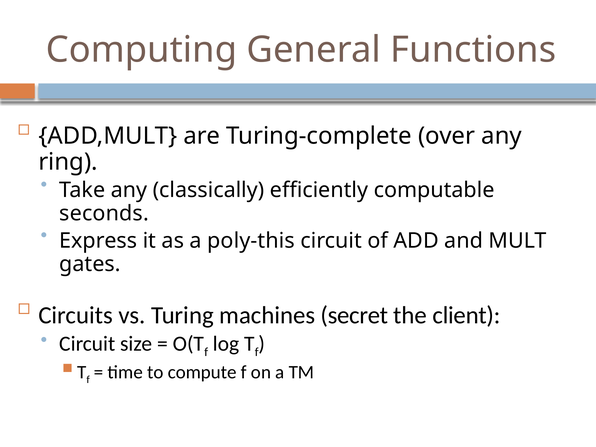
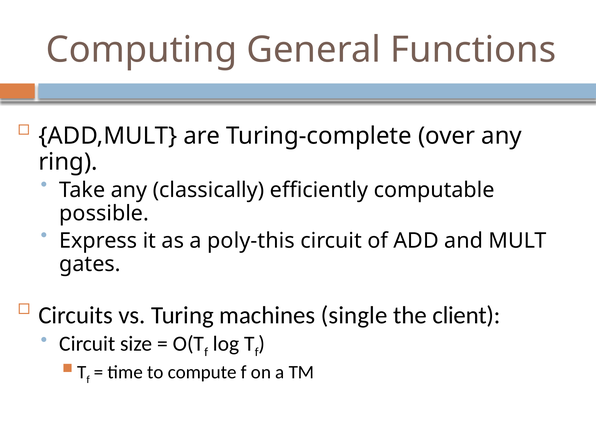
seconds: seconds -> possible
secret: secret -> single
